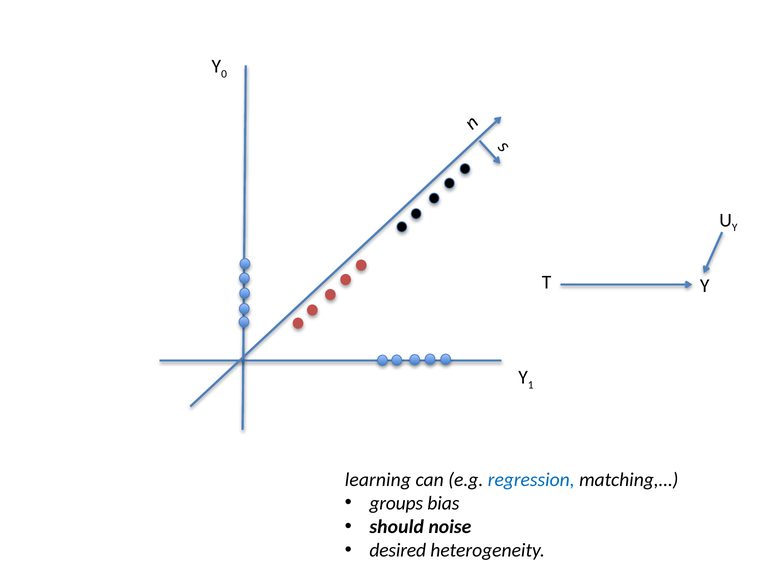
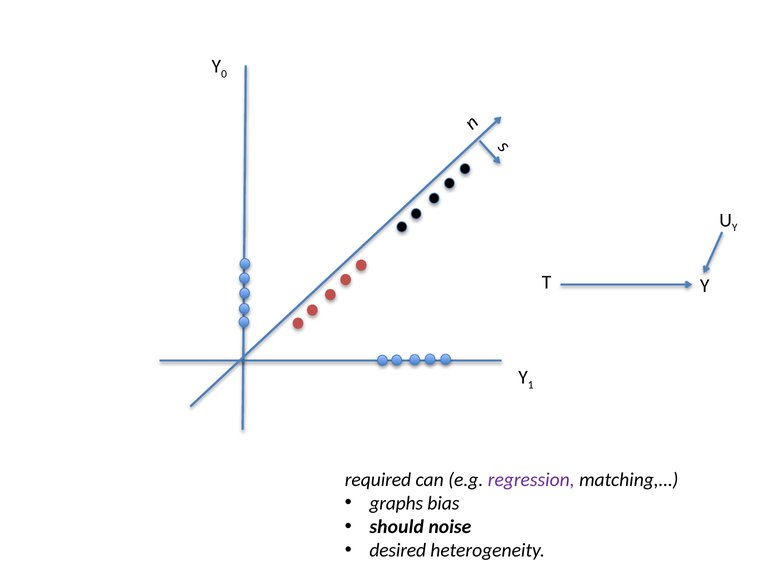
learning: learning -> required
regression colour: blue -> purple
groups: groups -> graphs
